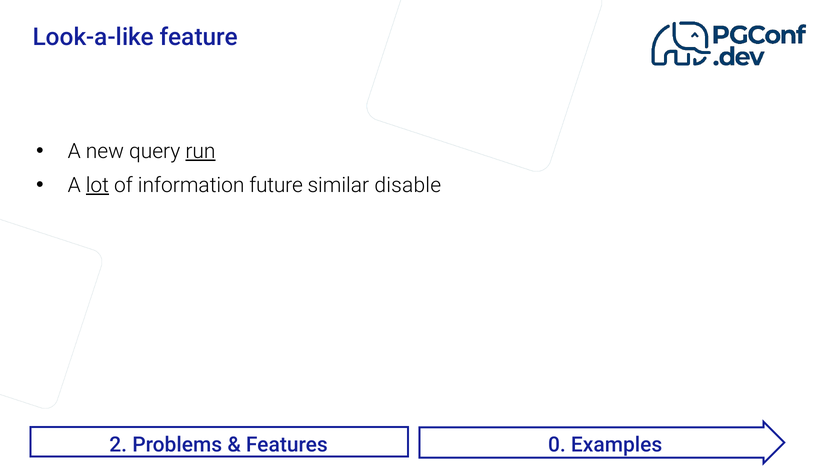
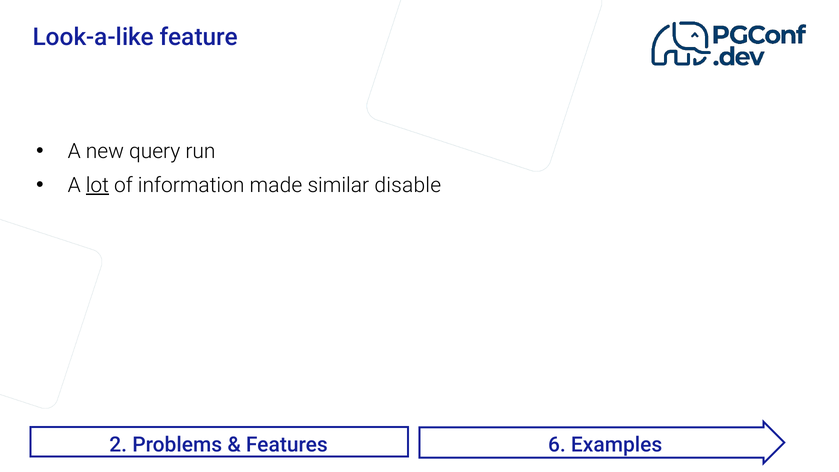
run underline: present -> none
future: future -> made
0: 0 -> 6
